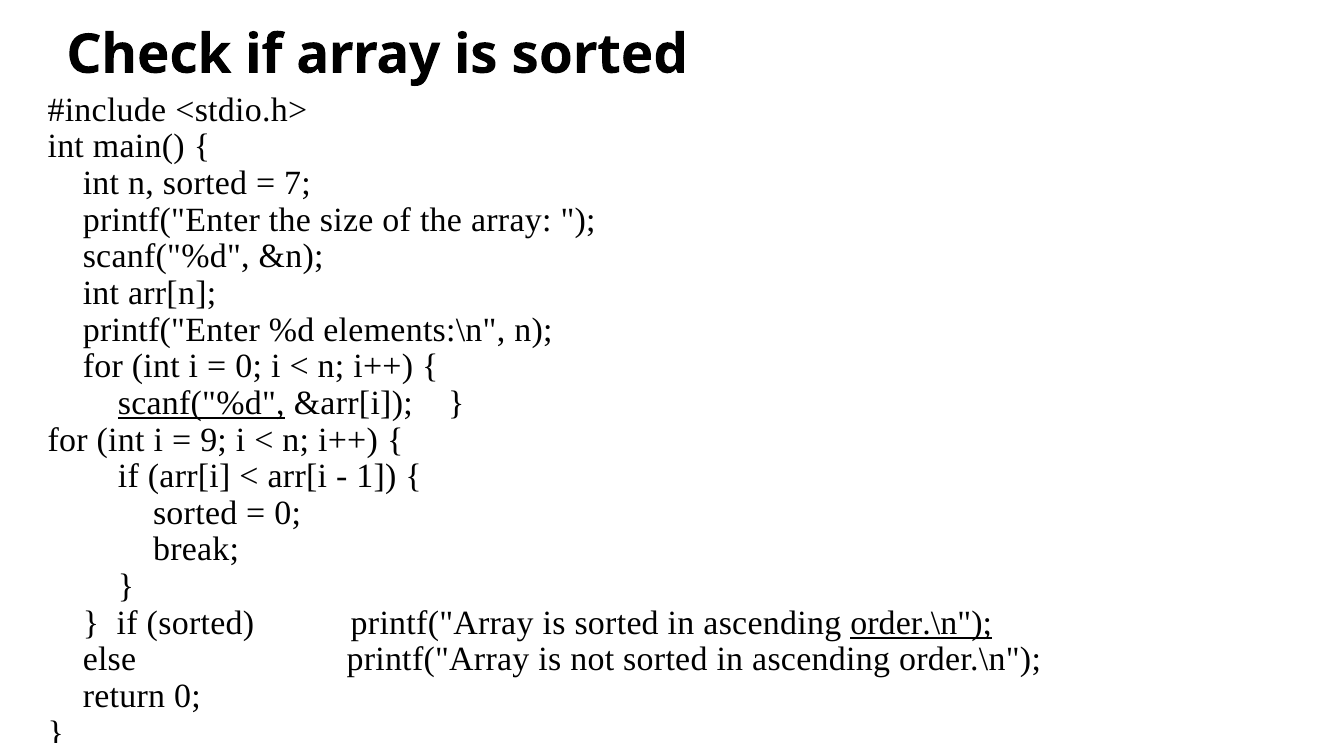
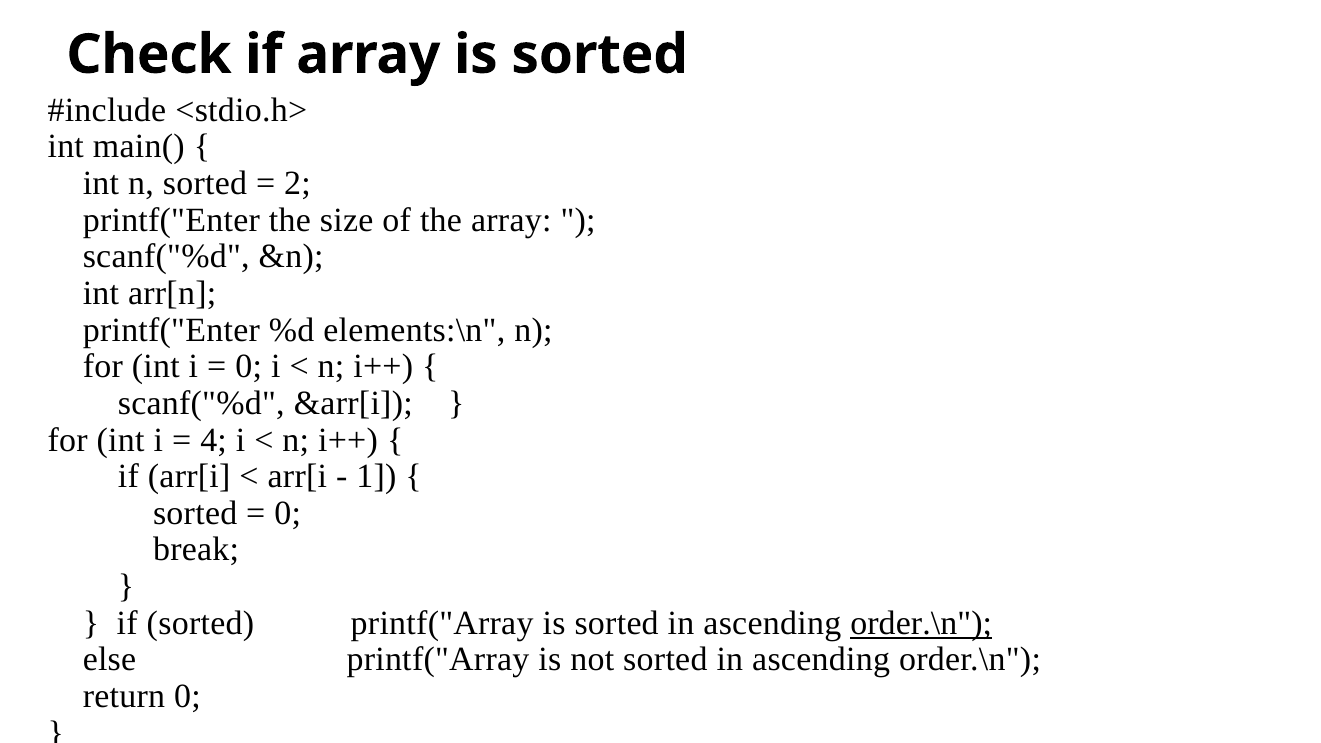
7: 7 -> 2
scanf("%d at (201, 403) underline: present -> none
9: 9 -> 4
